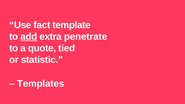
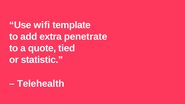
fact: fact -> wifi
add underline: present -> none
Templates: Templates -> Telehealth
